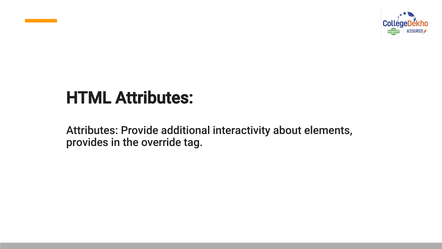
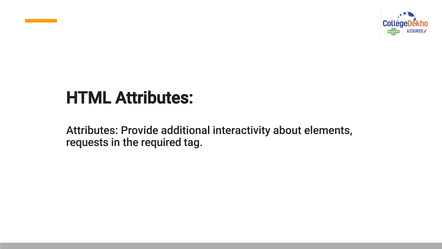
provides: provides -> requests
override: override -> required
